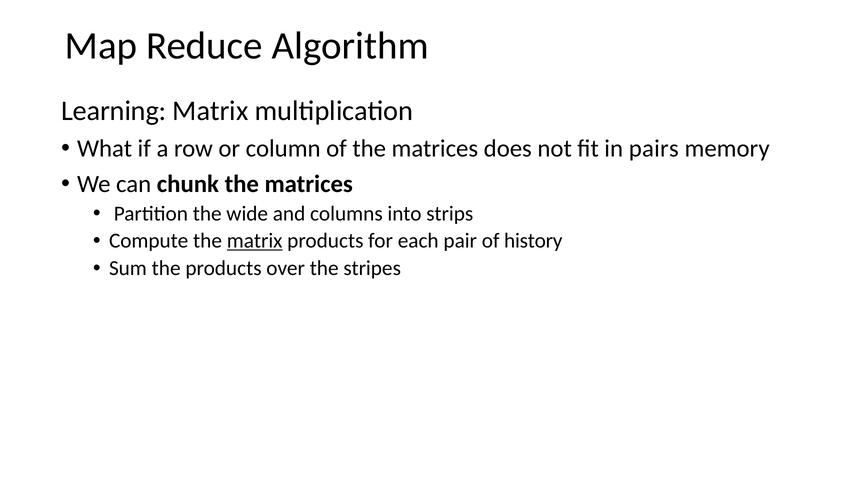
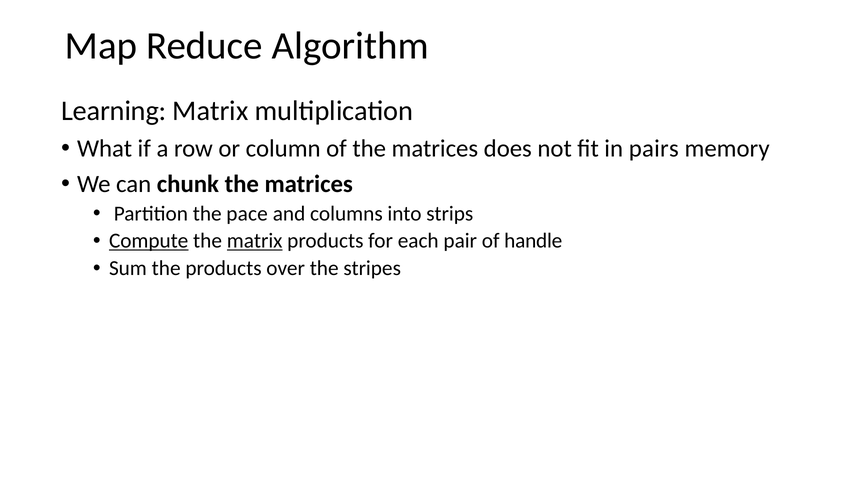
wide: wide -> pace
Compute underline: none -> present
history: history -> handle
